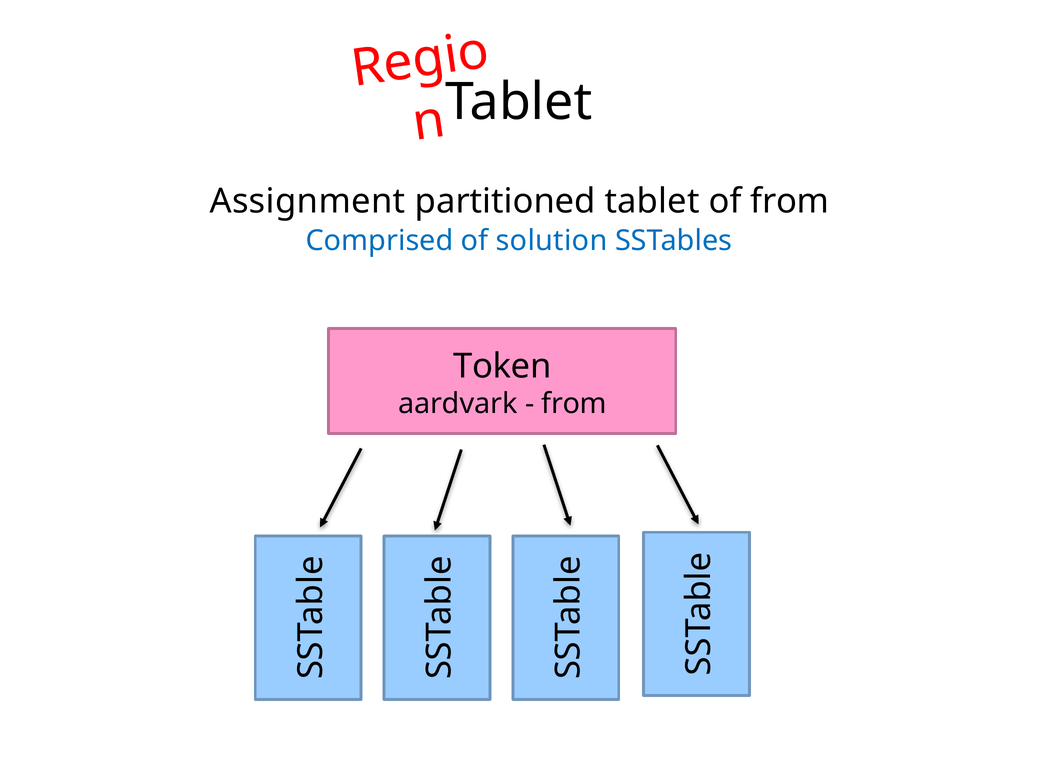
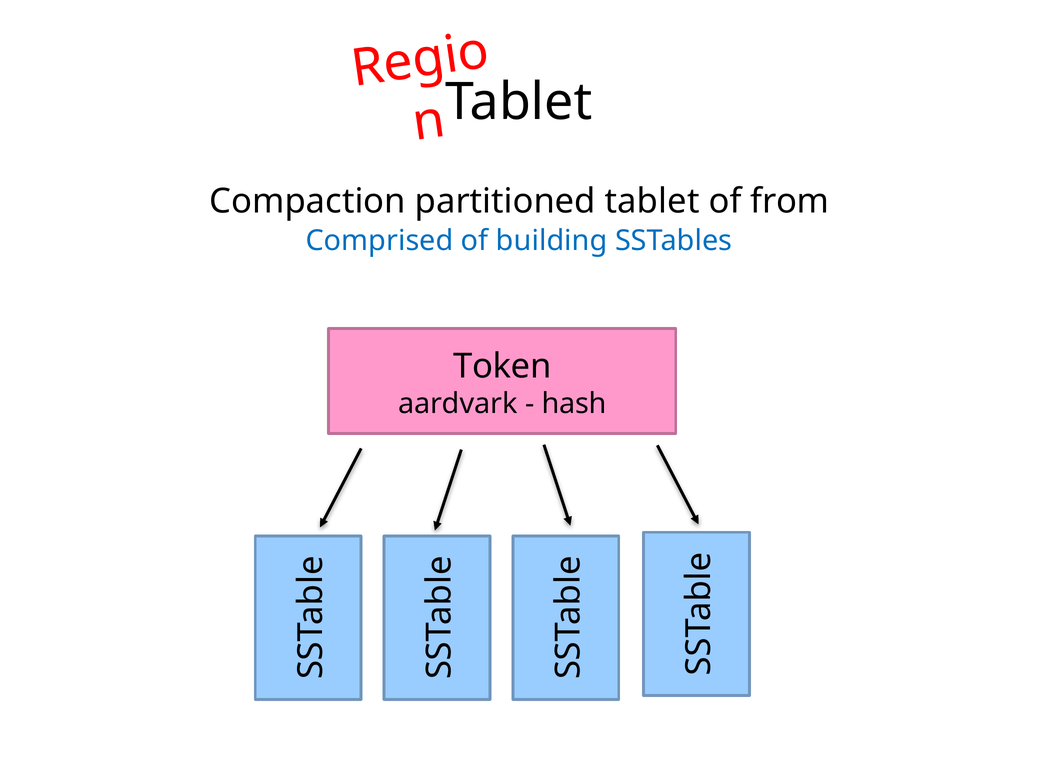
Assignment: Assignment -> Compaction
solution: solution -> building
from at (574, 404): from -> hash
